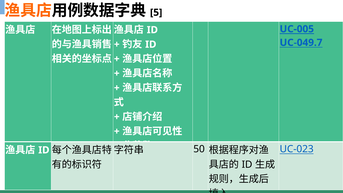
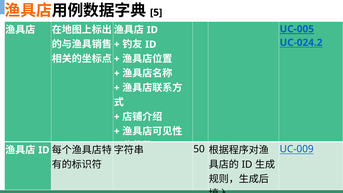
UC-049.7: UC-049.7 -> UC-024.2
UC-023: UC-023 -> UC-009
